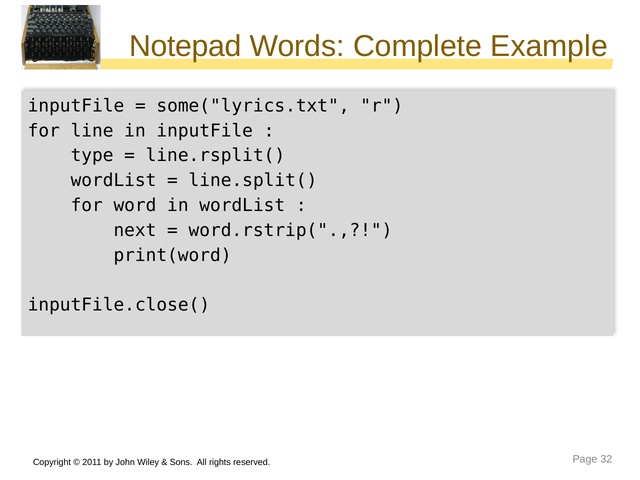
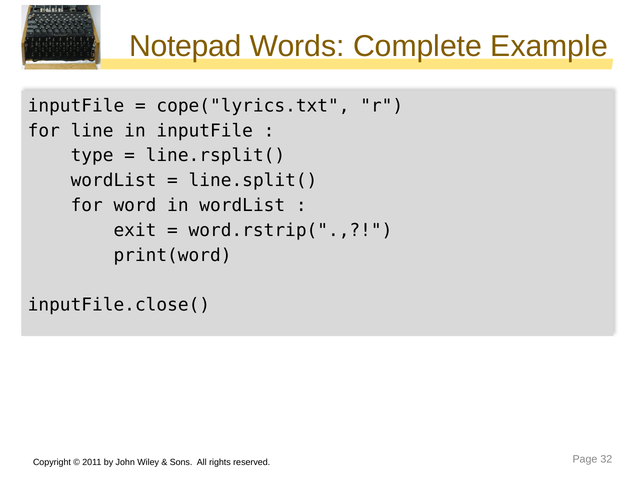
some("lyrics.txt: some("lyrics.txt -> cope("lyrics.txt
next: next -> exit
